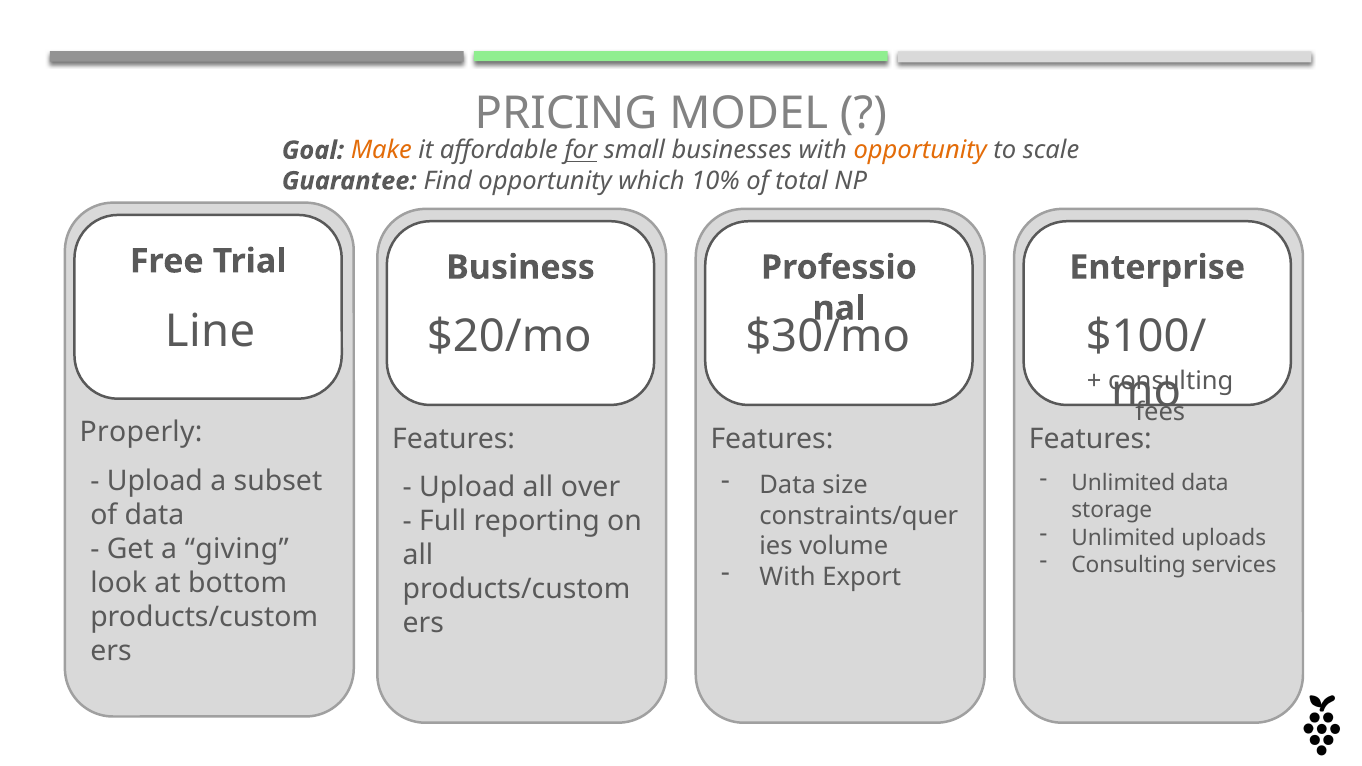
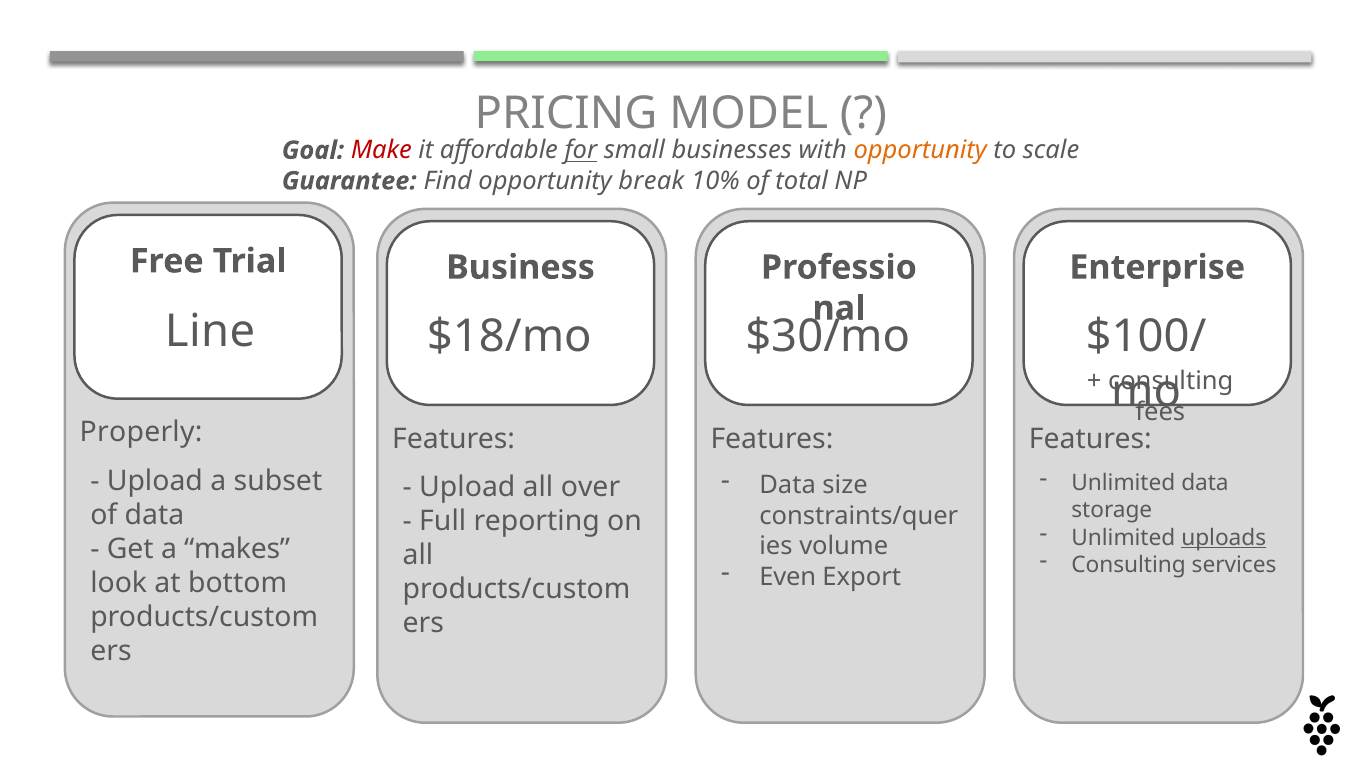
Make colour: orange -> red
which: which -> break
$20/mo: $20/mo -> $18/mo
uploads underline: none -> present
giving: giving -> makes
With at (788, 577): With -> Even
